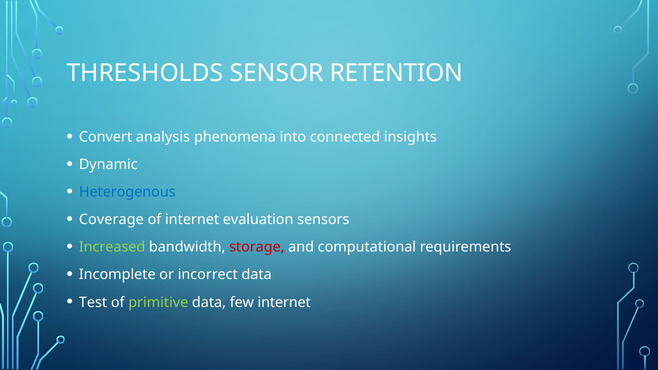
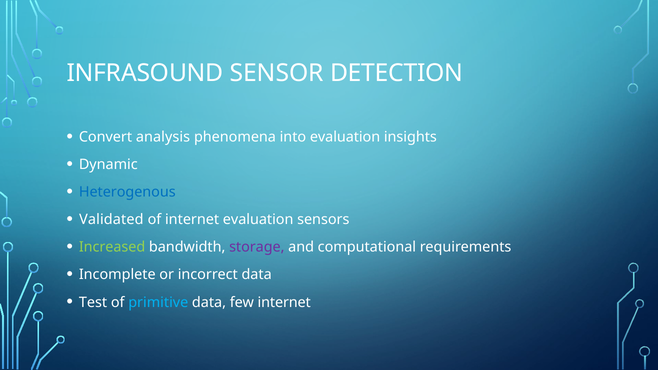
THRESHOLDS: THRESHOLDS -> INFRASOUND
RETENTION: RETENTION -> DETECTION
into connected: connected -> evaluation
Coverage: Coverage -> Validated
storage colour: red -> purple
primitive colour: light green -> light blue
